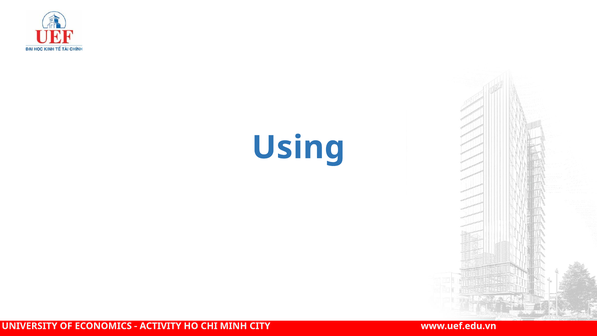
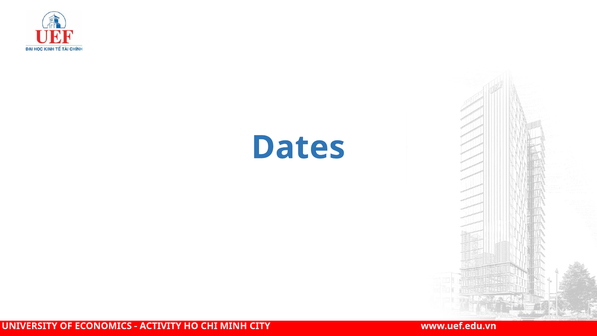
Using: Using -> Dates
